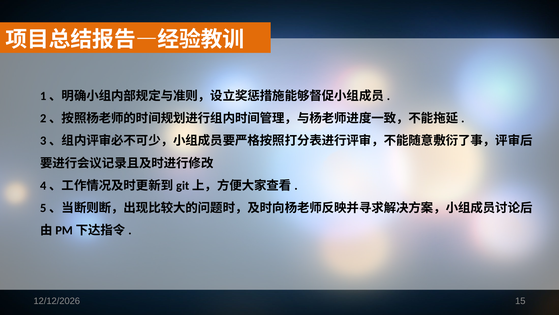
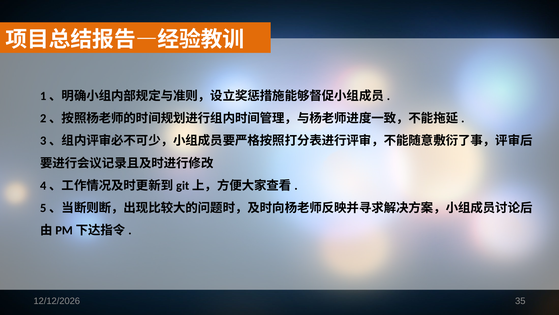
15: 15 -> 35
